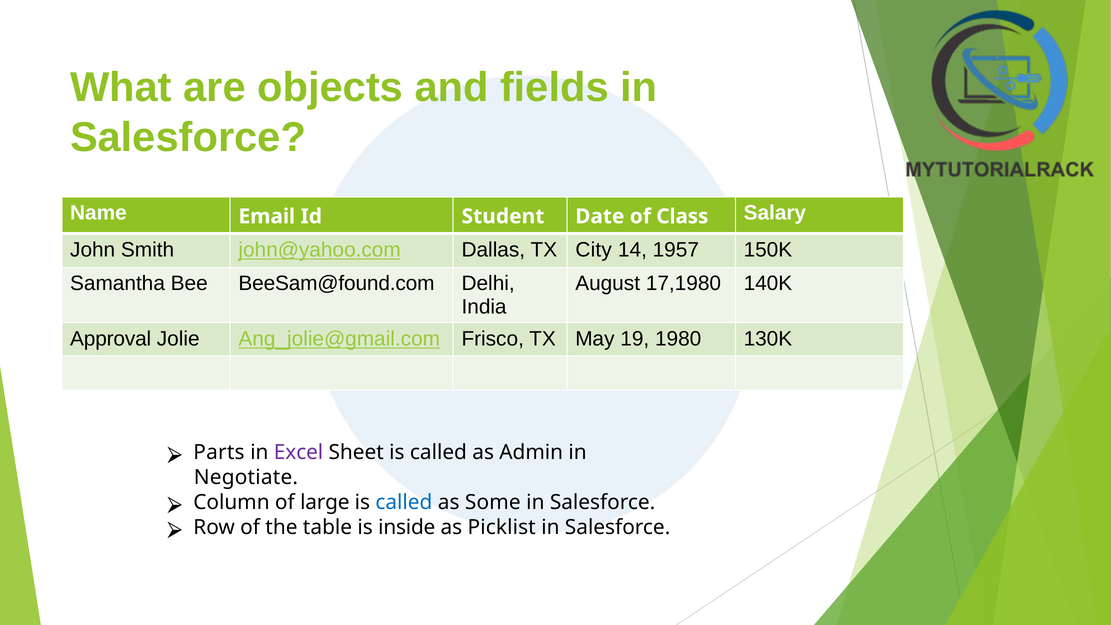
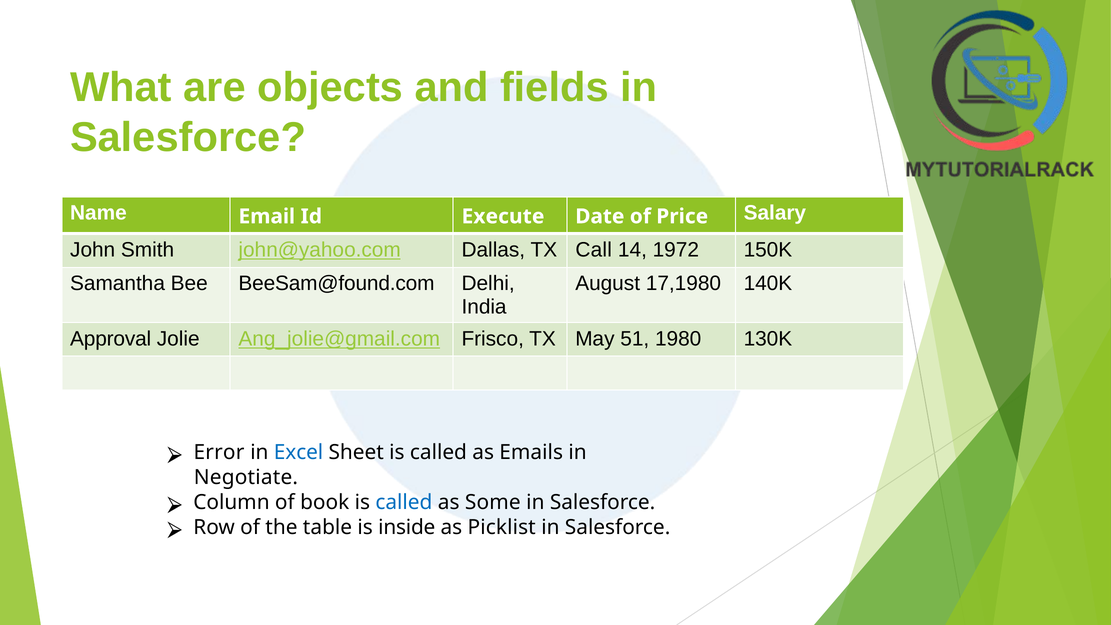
Student: Student -> Execute
Class: Class -> Price
City: City -> Call
1957: 1957 -> 1972
19: 19 -> 51
Parts: Parts -> Error
Excel colour: purple -> blue
Admin: Admin -> Emails
large: large -> book
